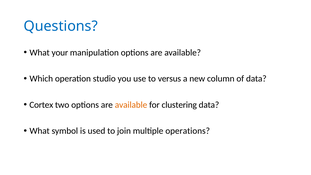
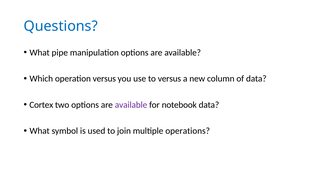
your: your -> pipe
operation studio: studio -> versus
available at (131, 105) colour: orange -> purple
clustering: clustering -> notebook
